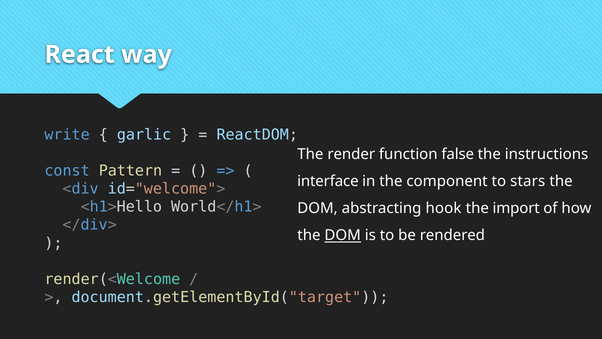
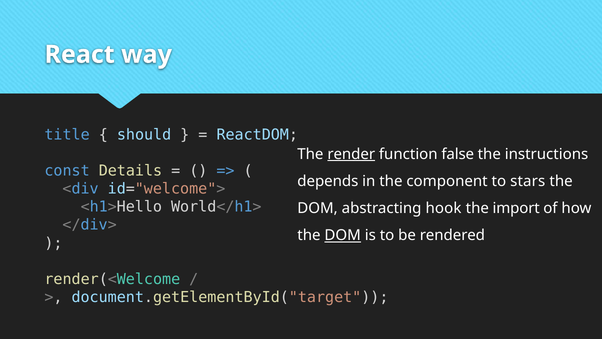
write: write -> title
garlic: garlic -> should
render underline: none -> present
Pattern: Pattern -> Details
interface: interface -> depends
